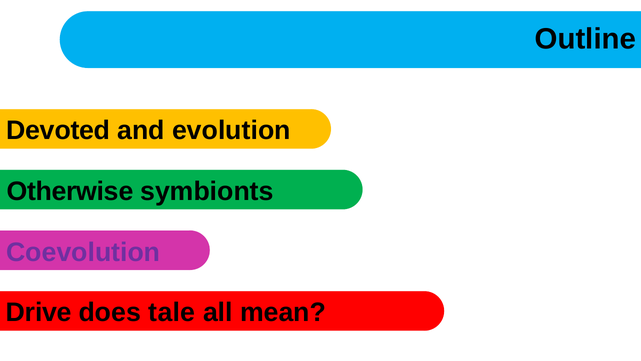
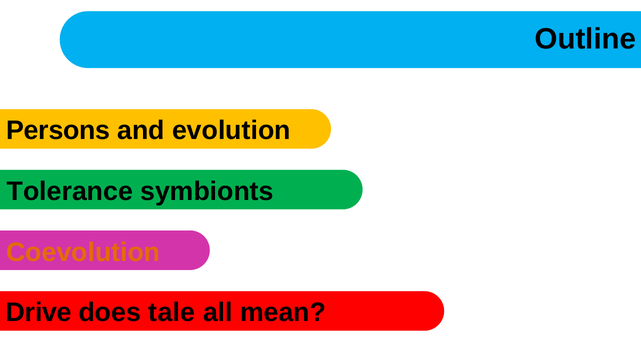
Devoted: Devoted -> Persons
Otherwise: Otherwise -> Tolerance
Coevolution colour: purple -> orange
